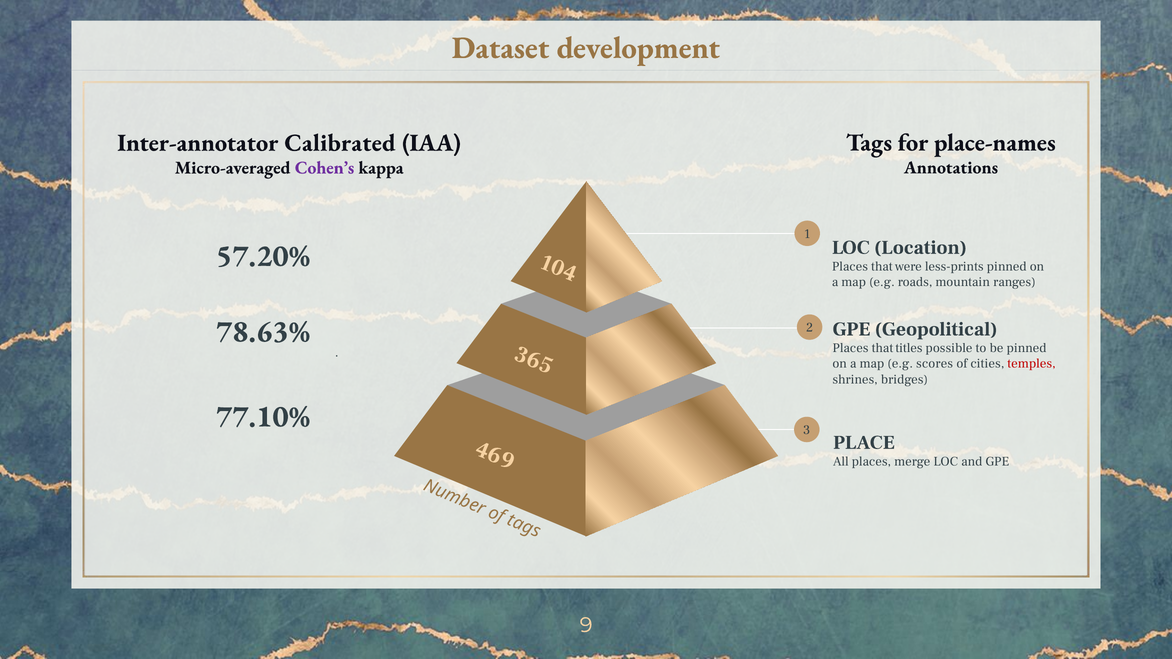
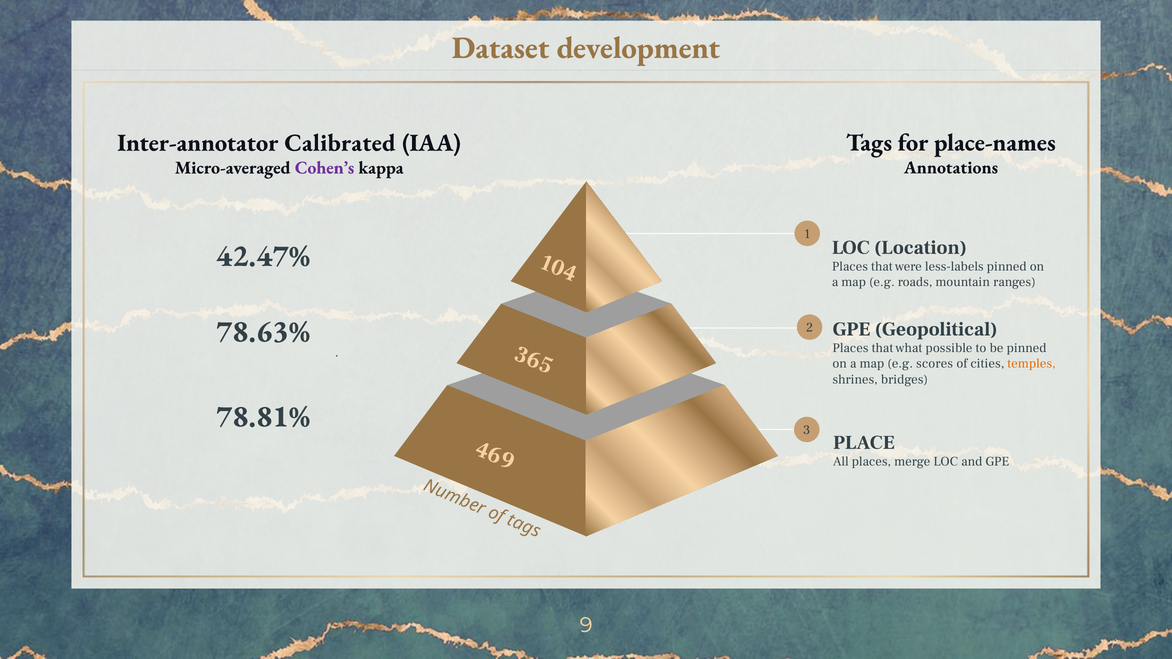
57.20%: 57.20% -> 42.47%
less-prints: less-prints -> less-labels
titles: titles -> what
temples colour: red -> orange
77.10%: 77.10% -> 78.81%
